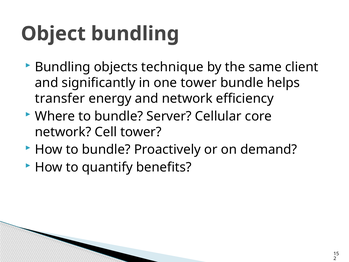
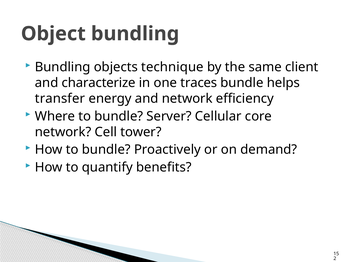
significantly: significantly -> characterize
one tower: tower -> traces
